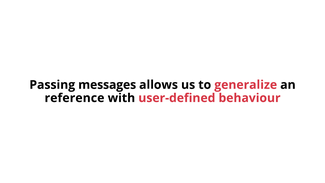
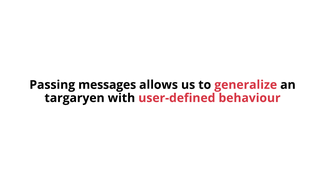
reference: reference -> targaryen
